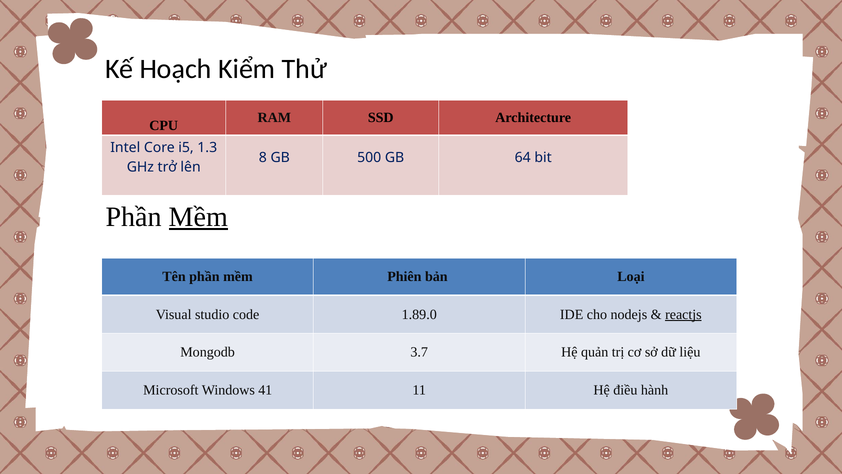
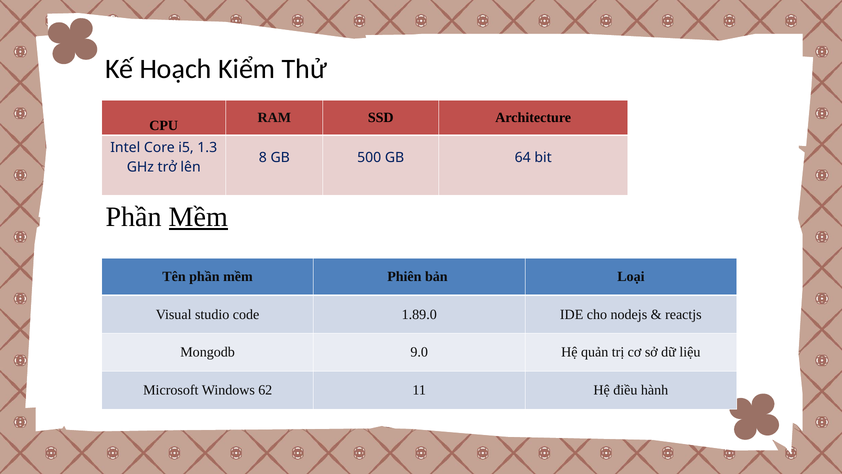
reactjs underline: present -> none
3.7: 3.7 -> 9.0
41: 41 -> 62
